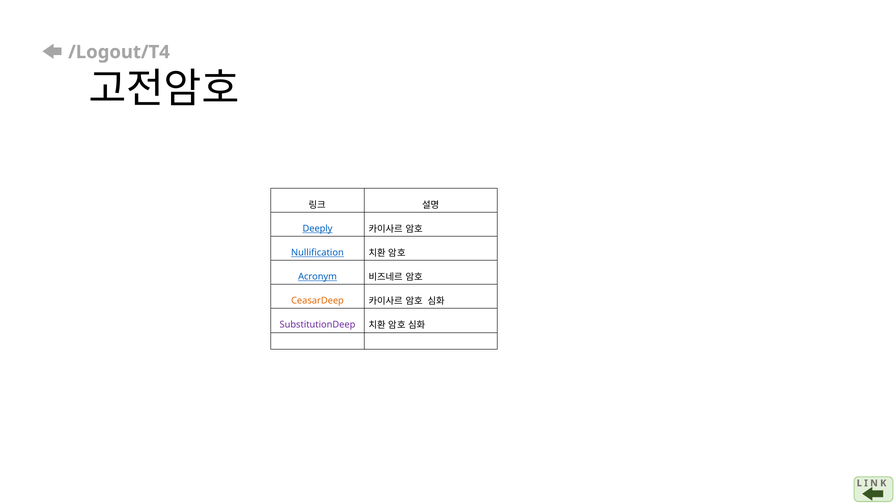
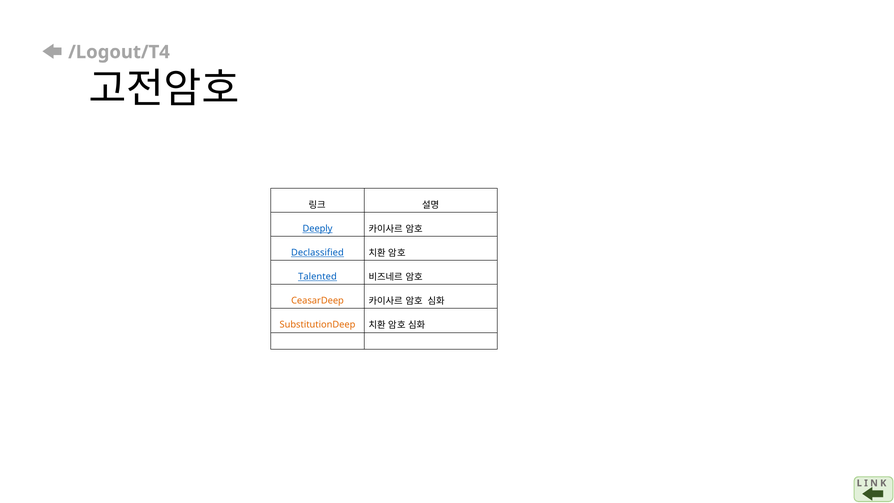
Nullification: Nullification -> Declassified
Acronym: Acronym -> Talented
SubstitutionDeep colour: purple -> orange
